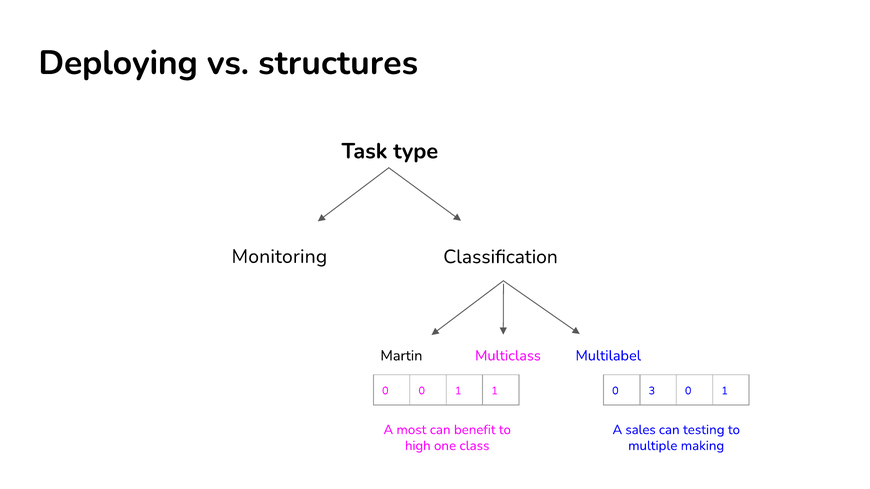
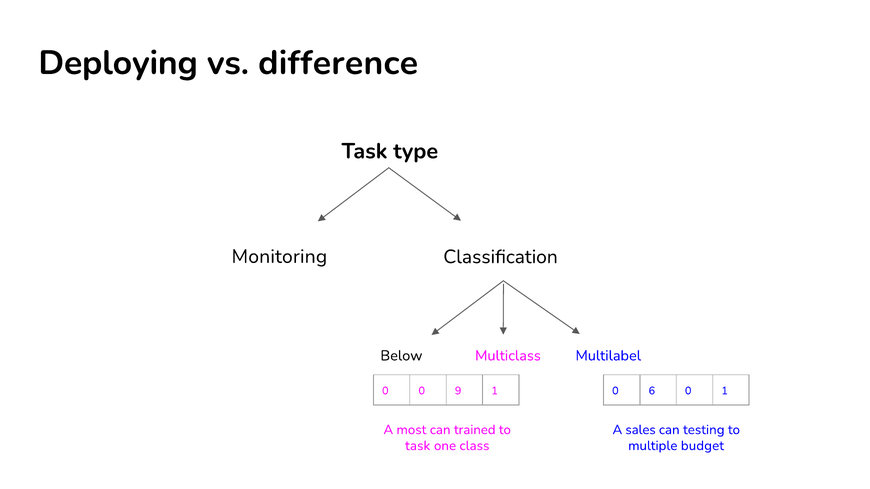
structures: structures -> difference
Martin: Martin -> Below
0 0 1: 1 -> 9
3: 3 -> 6
benefit: benefit -> trained
high at (418, 446): high -> task
making: making -> budget
